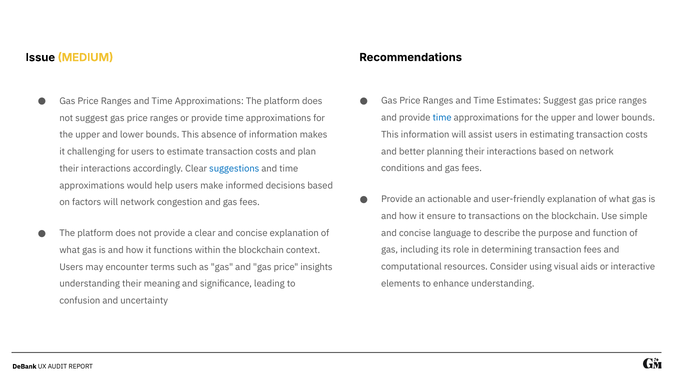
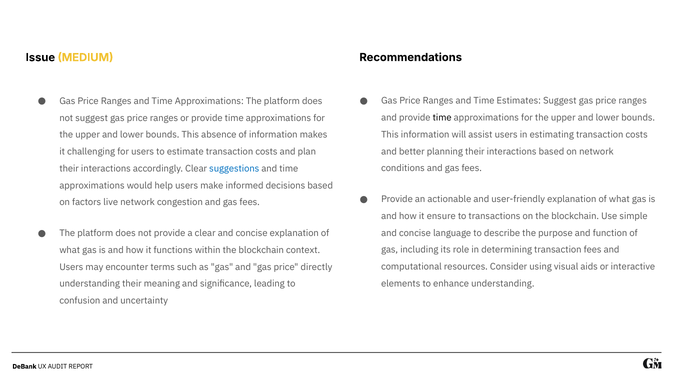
time at (442, 118) colour: blue -> black
factors will: will -> live
insights: insights -> directly
